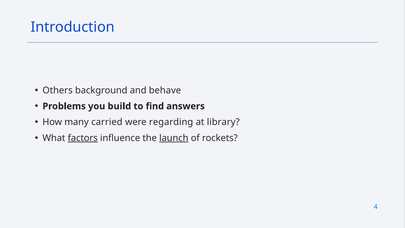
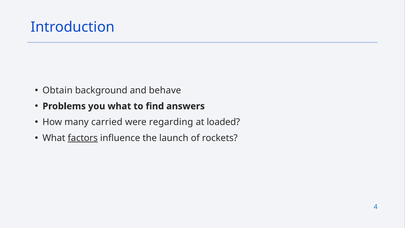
Others: Others -> Obtain
you build: build -> what
library: library -> loaded
launch underline: present -> none
